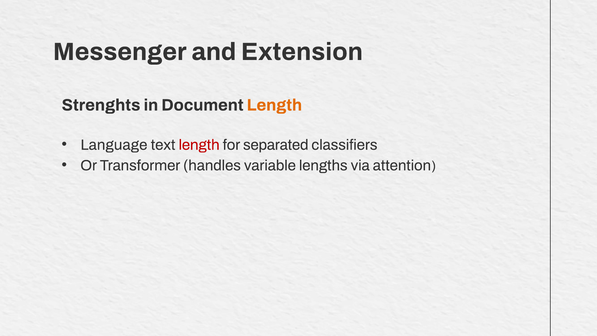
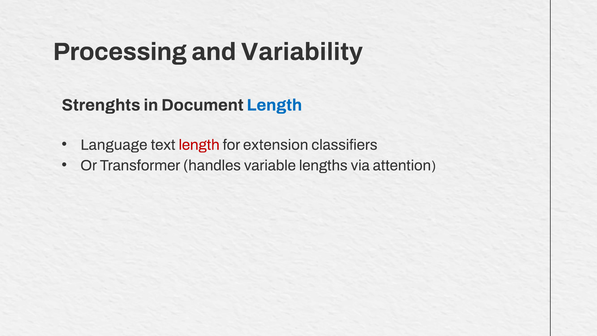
Messenger: Messenger -> Processing
Extension: Extension -> Variability
Length at (274, 105) colour: orange -> blue
separated: separated -> extension
